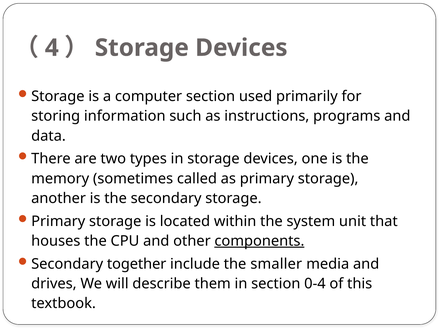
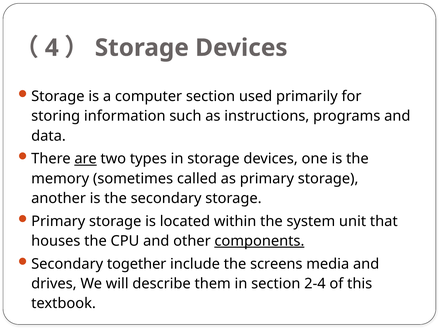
are underline: none -> present
smaller: smaller -> screens
0-4: 0-4 -> 2-4
